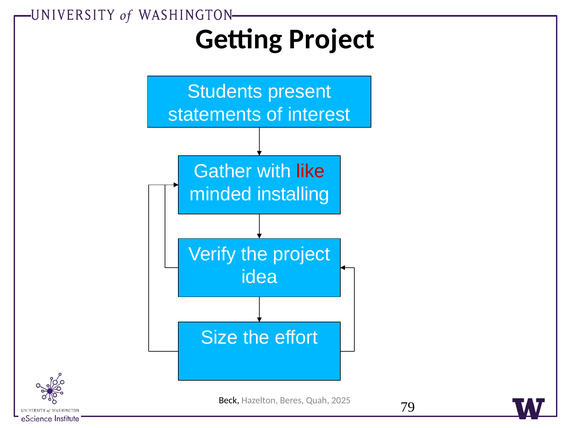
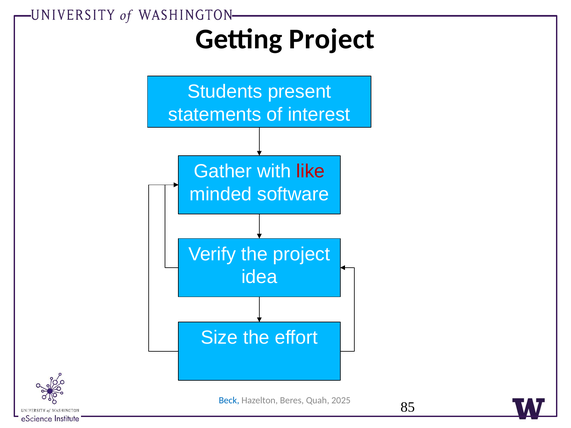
installing: installing -> software
Beck colour: black -> blue
79: 79 -> 85
